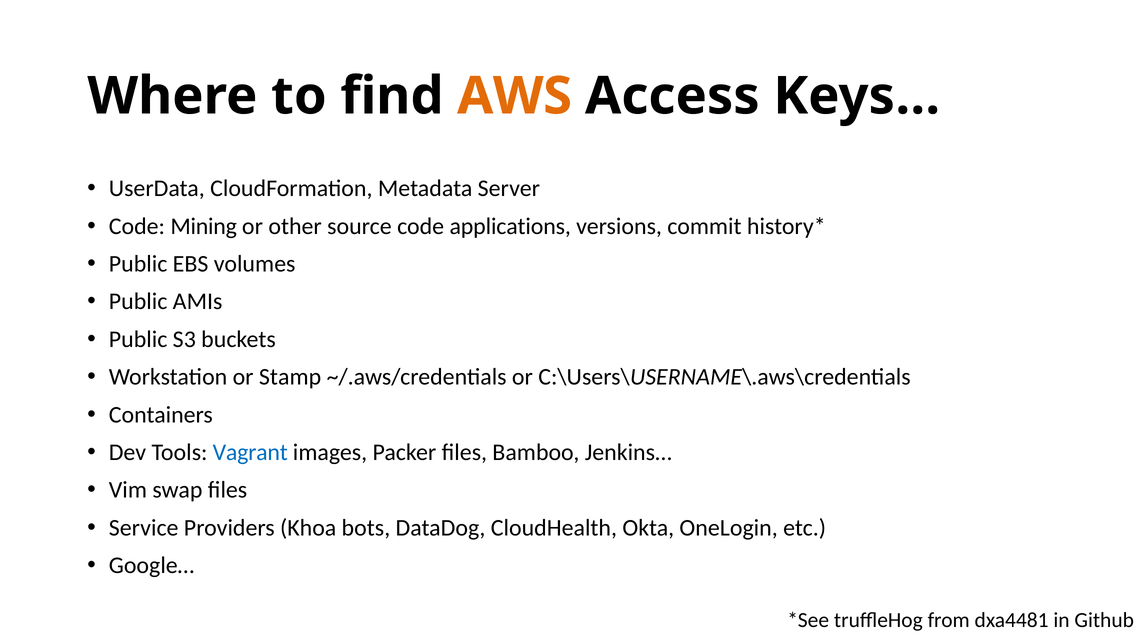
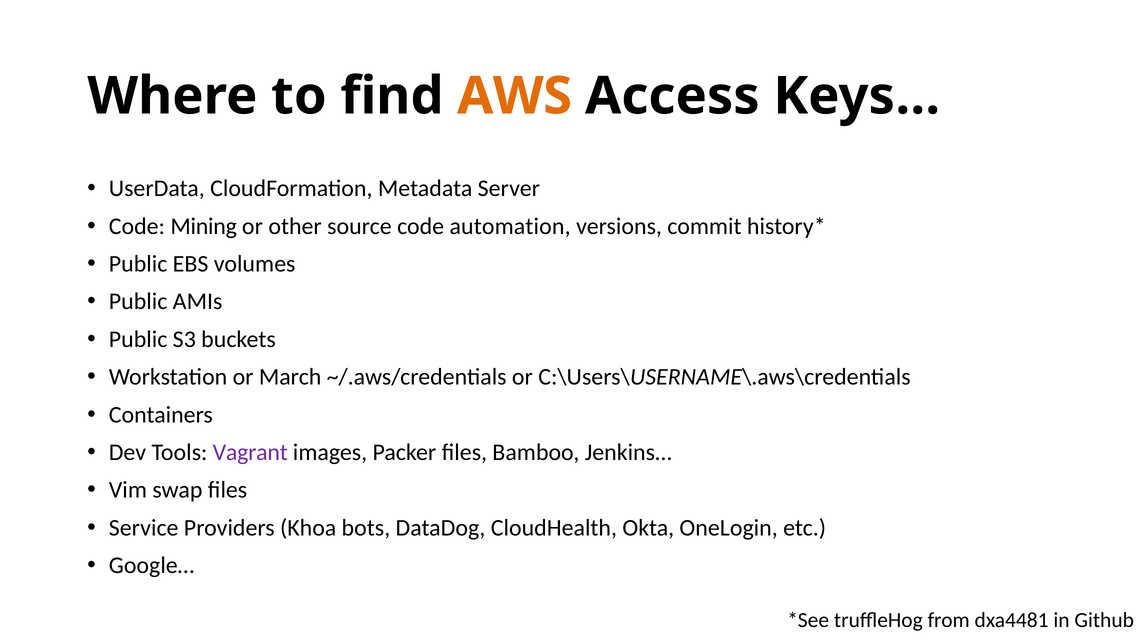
applications: applications -> automation
Stamp: Stamp -> March
Vagrant colour: blue -> purple
